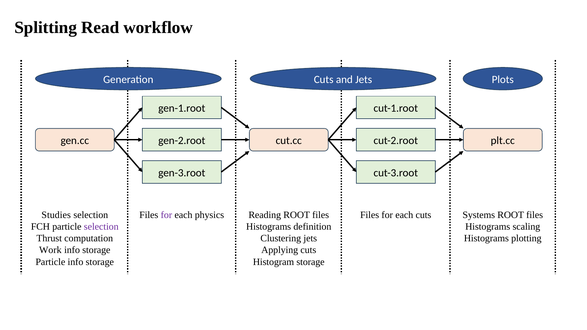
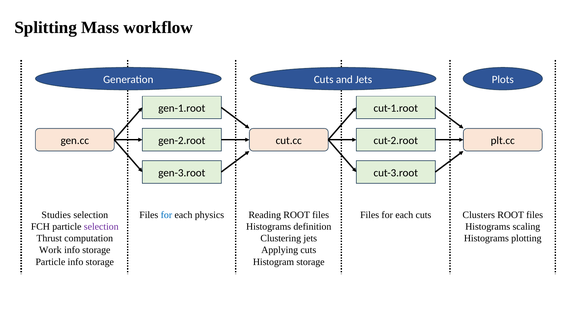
Read: Read -> Mass
for at (166, 215) colour: purple -> blue
Systems: Systems -> Clusters
